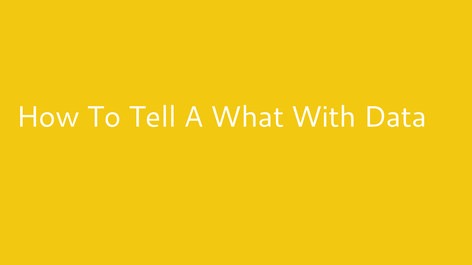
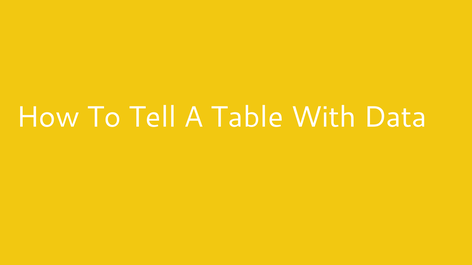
What: What -> Table
